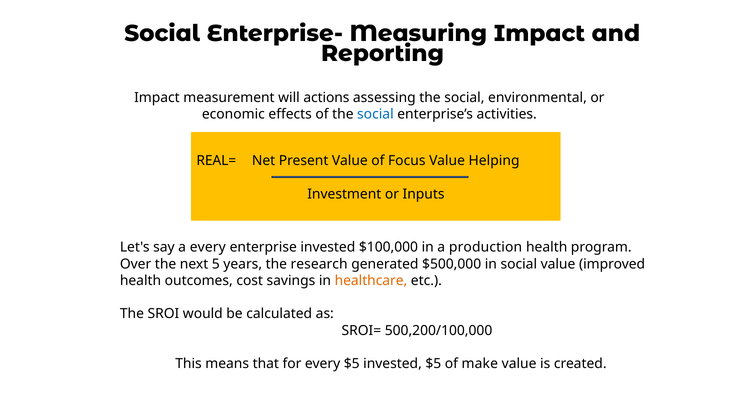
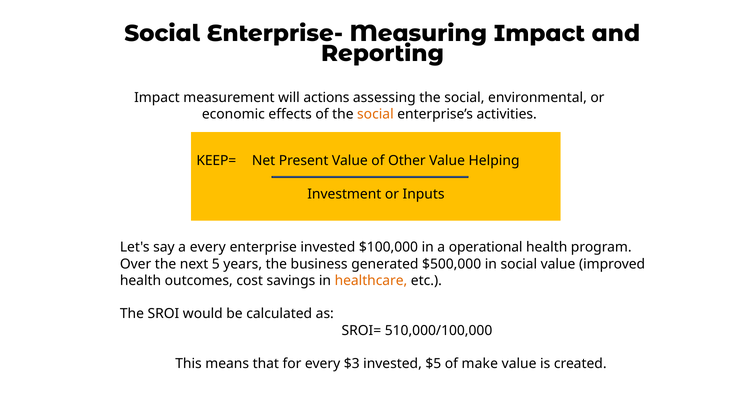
social at (375, 114) colour: blue -> orange
REAL=: REAL= -> KEEP=
Focus: Focus -> Other
production: production -> operational
research: research -> business
500,200/100,000: 500,200/100,000 -> 510,000/100,000
every $5: $5 -> $3
